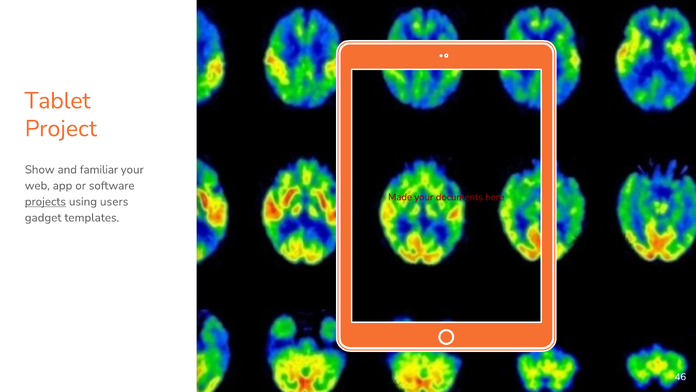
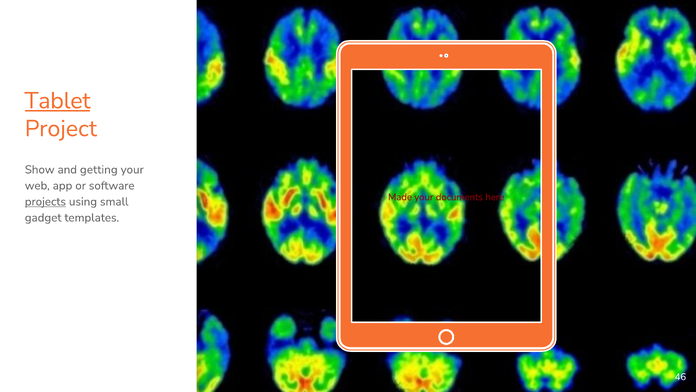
Tablet underline: none -> present
familiar: familiar -> getting
users: users -> small
